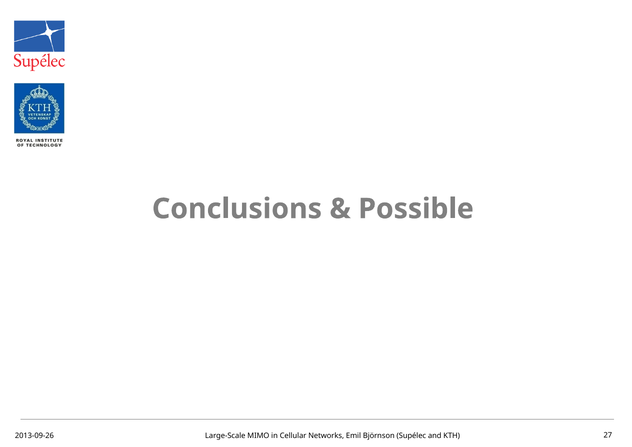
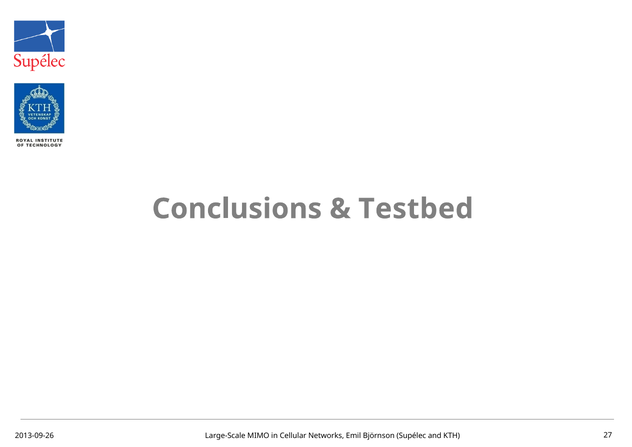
Possible: Possible -> Testbed
